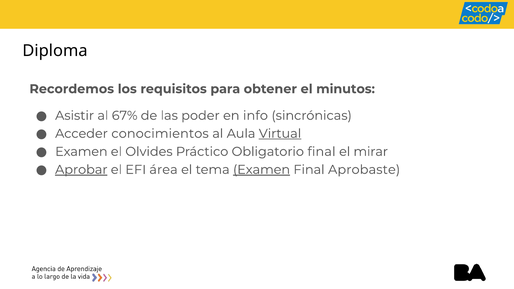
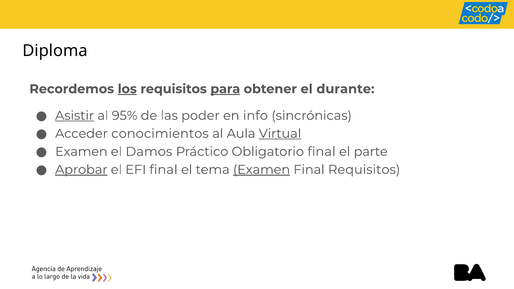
los underline: none -> present
para underline: none -> present
minutos: minutos -> durante
Asistir underline: none -> present
67%: 67% -> 95%
Olvides: Olvides -> Damos
mirar: mirar -> parte
EFI área: área -> final
Final Aprobaste: Aprobaste -> Requisitos
